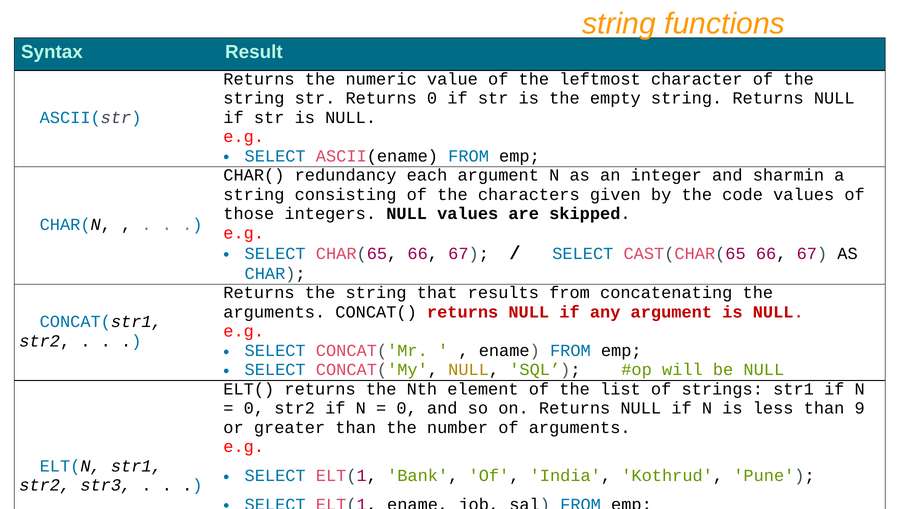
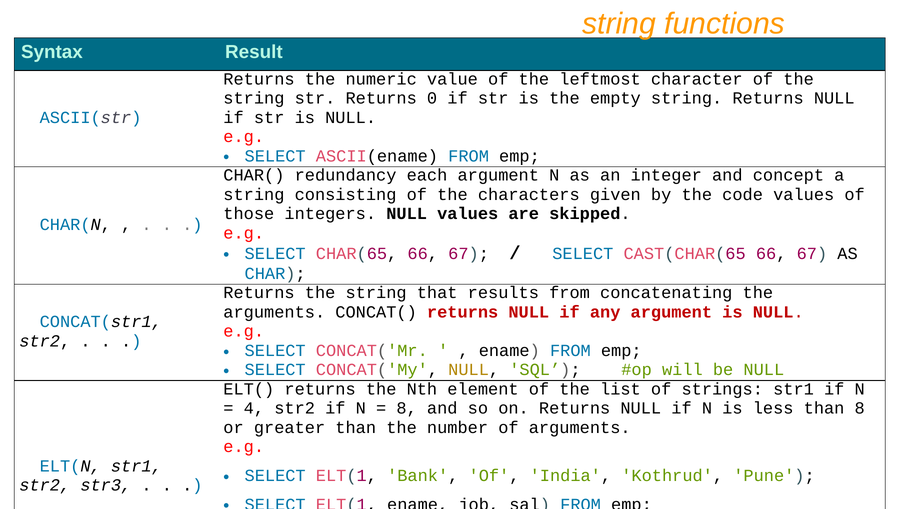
sharmin: sharmin -> concept
0 at (254, 408): 0 -> 4
0 at (407, 408): 0 -> 8
than 9: 9 -> 8
